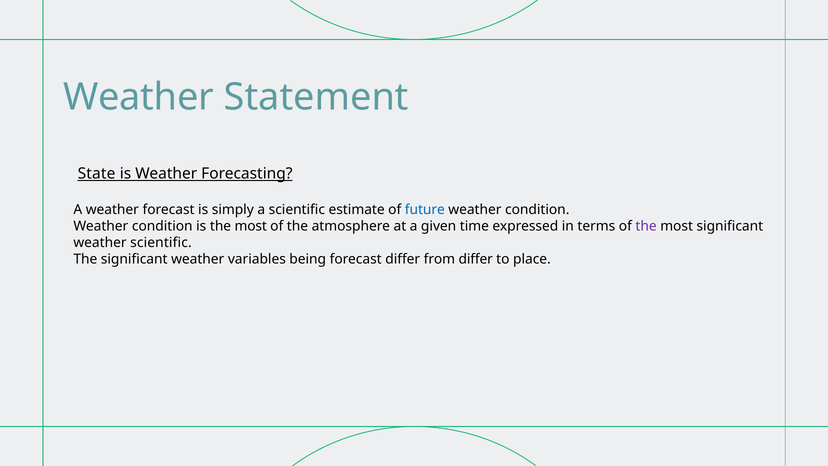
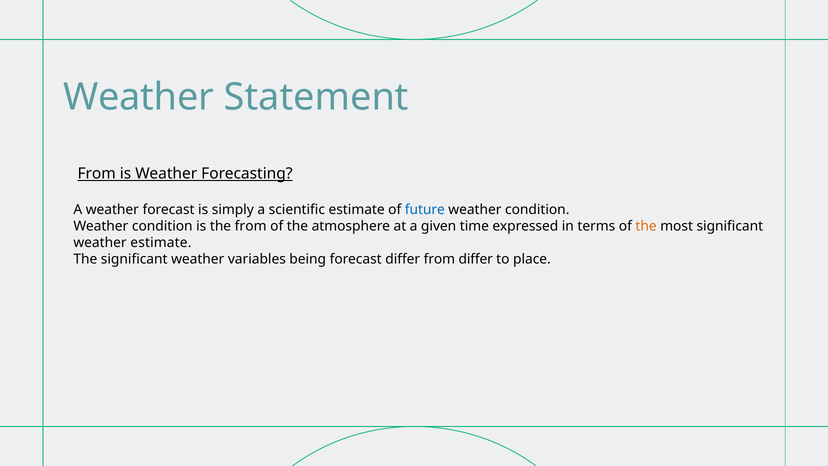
State at (97, 173): State -> From
is the most: most -> from
the at (646, 226) colour: purple -> orange
weather scientific: scientific -> estimate
